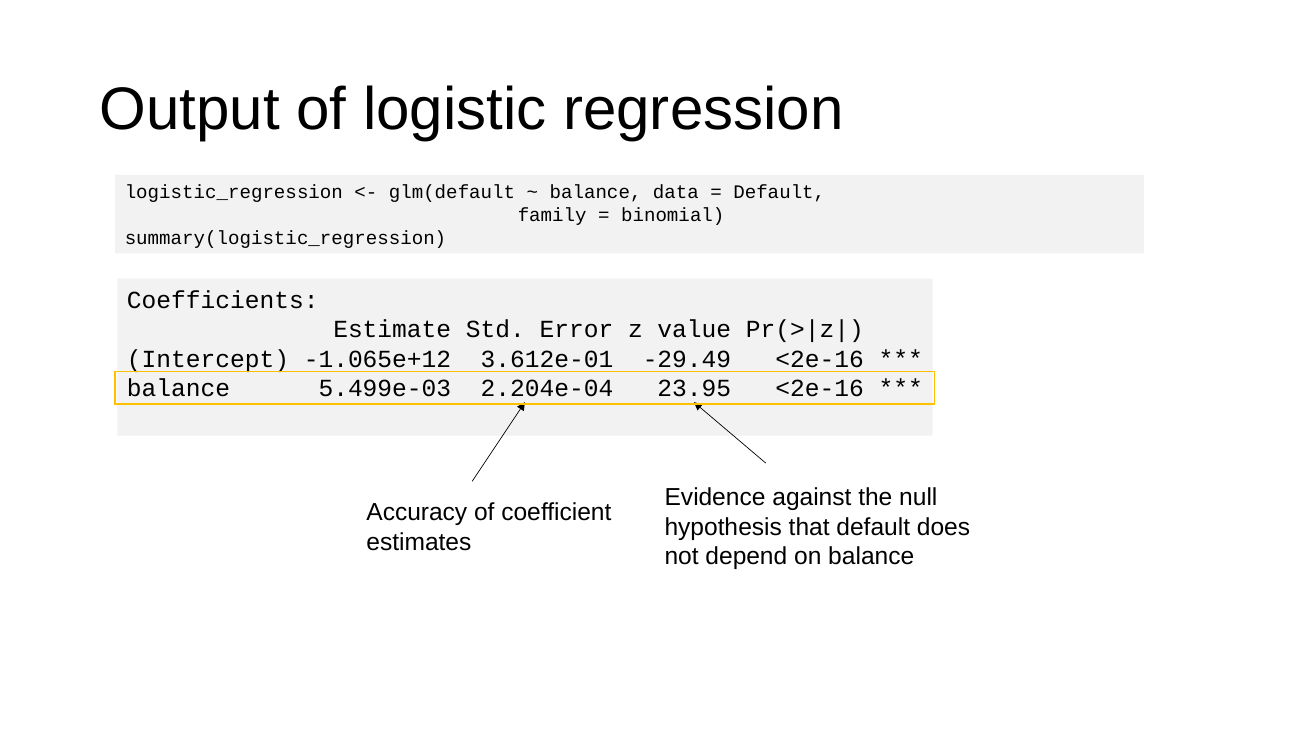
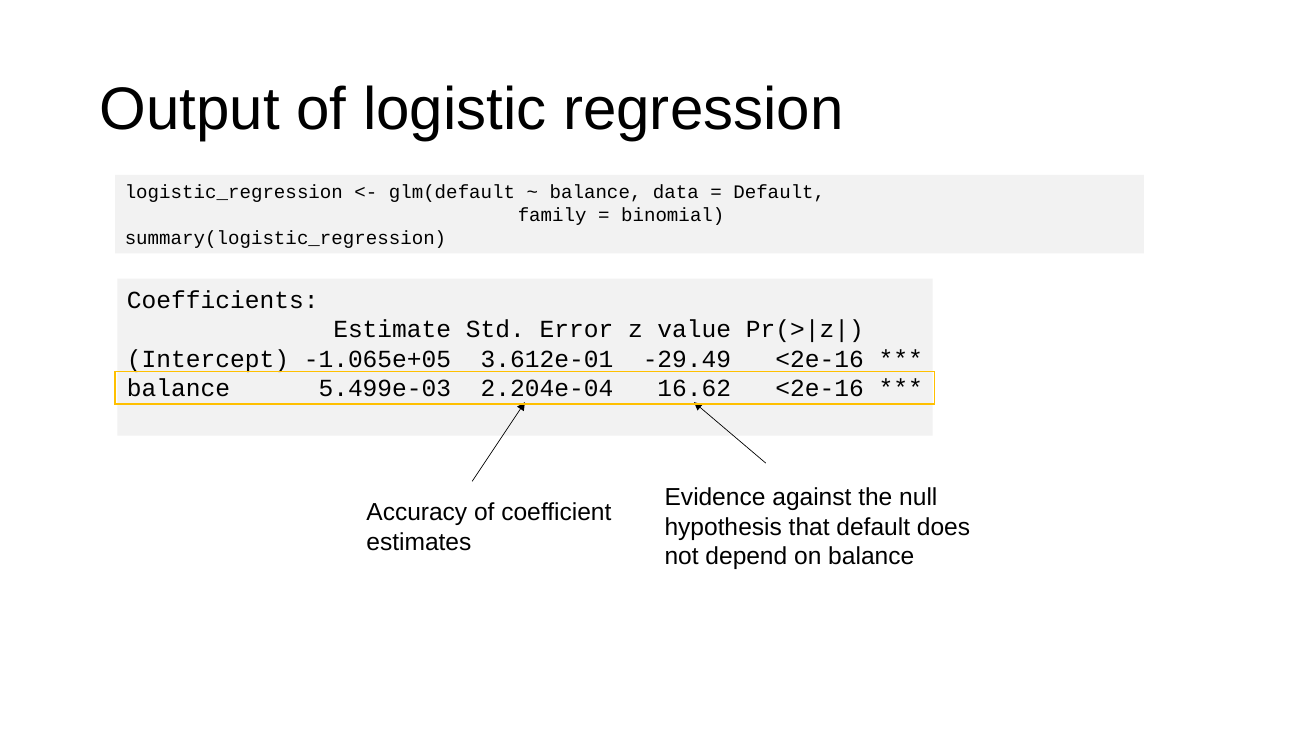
-1.065e+12: -1.065e+12 -> -1.065e+05
23.95: 23.95 -> 16.62
